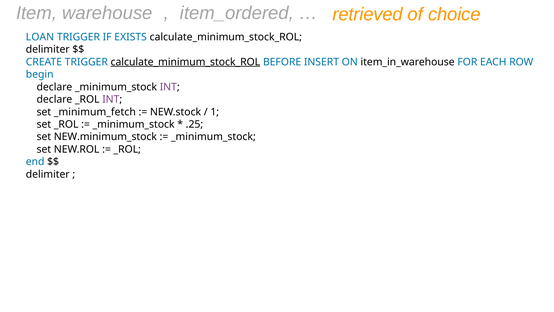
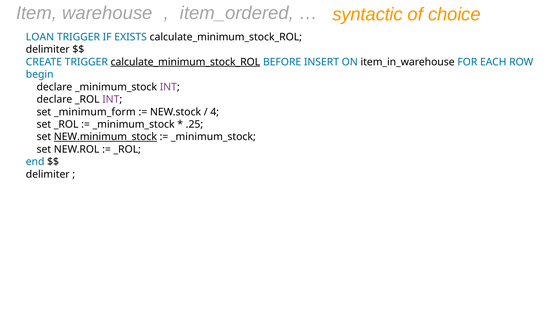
retrieved: retrieved -> syntactic
_minimum_fetch: _minimum_fetch -> _minimum_form
1: 1 -> 4
NEW.minimum_stock underline: none -> present
